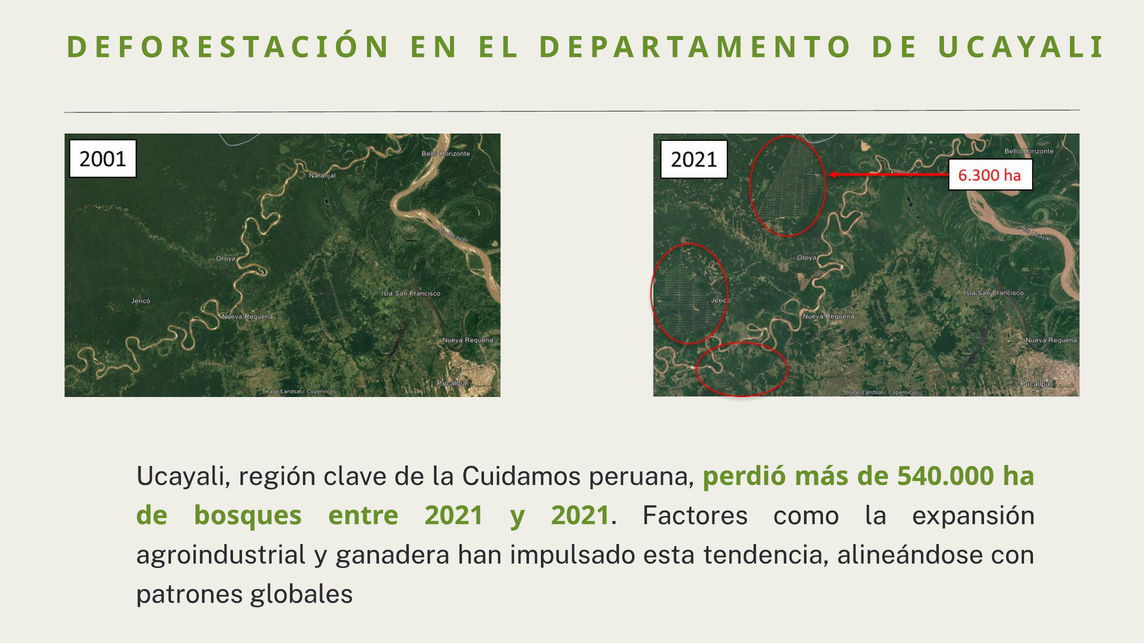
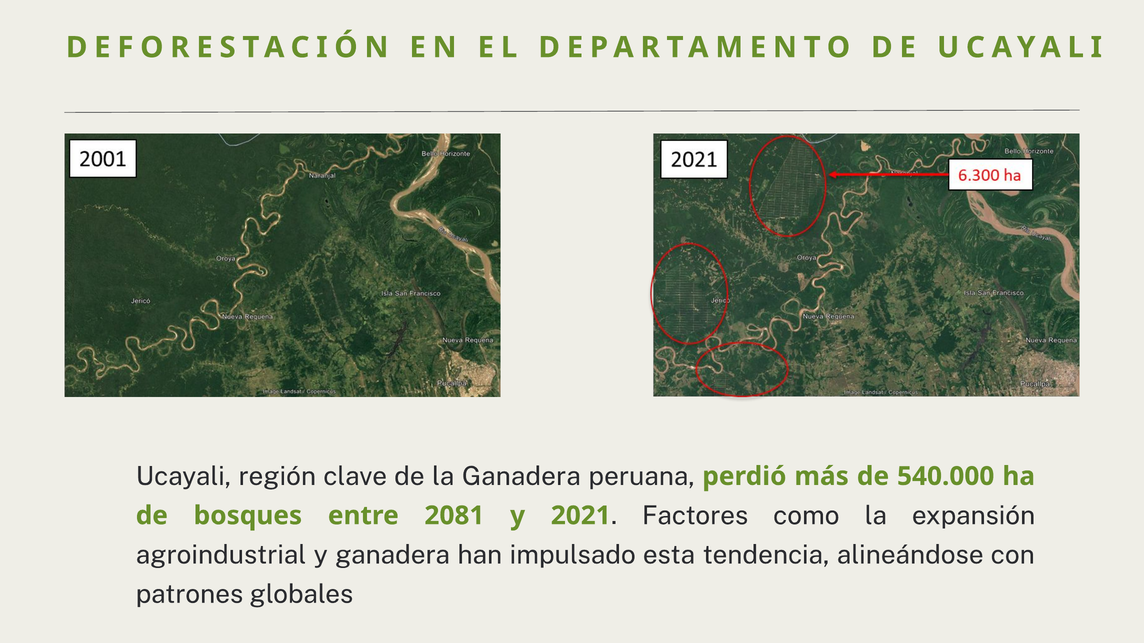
la Cuidamos: Cuidamos -> Ganadera
entre 2021: 2021 -> 2081
